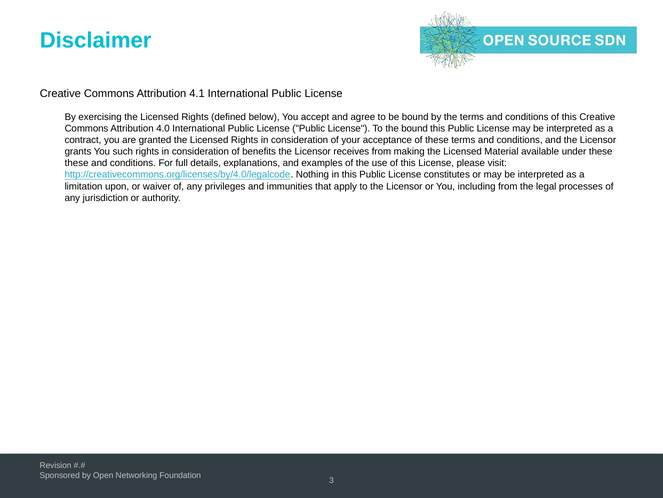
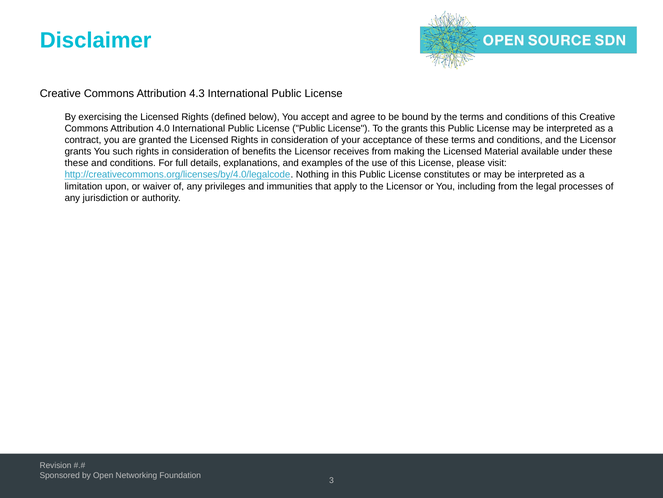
4.1: 4.1 -> 4.3
the bound: bound -> grants
